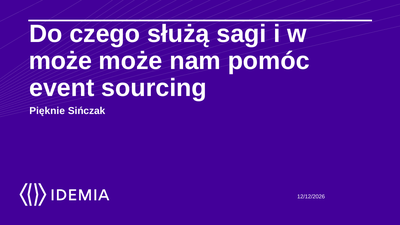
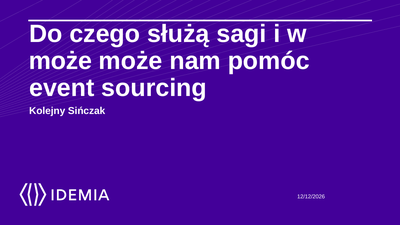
Pięknie: Pięknie -> Kolejny
